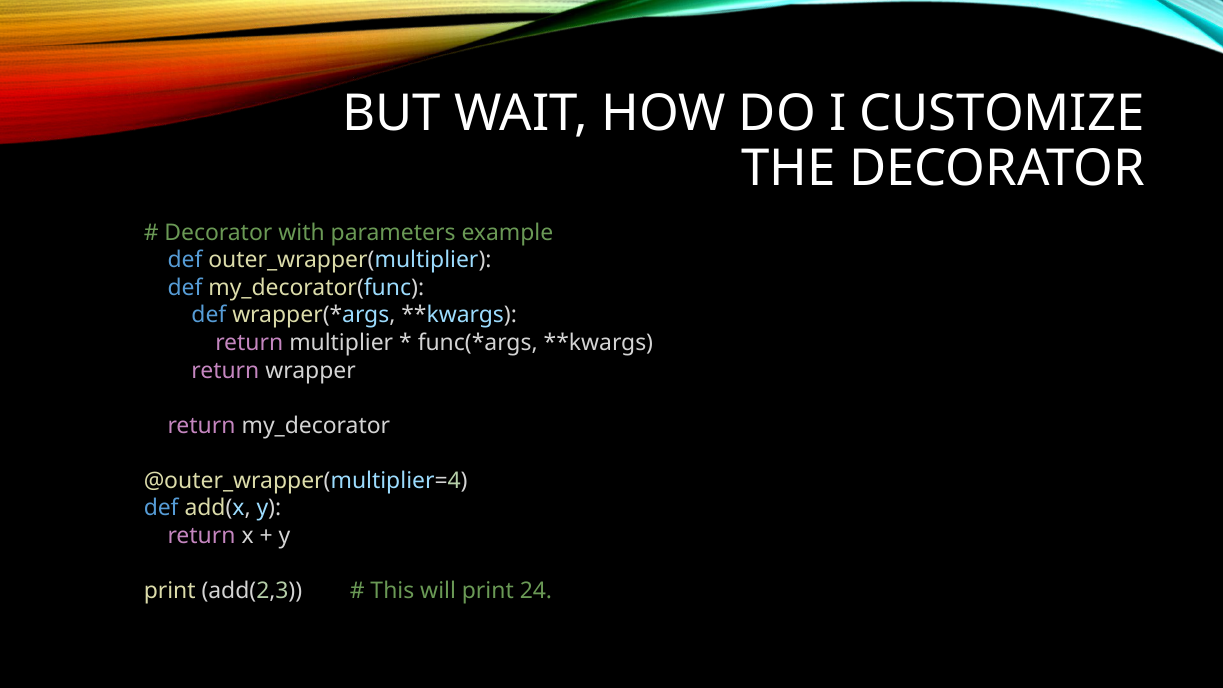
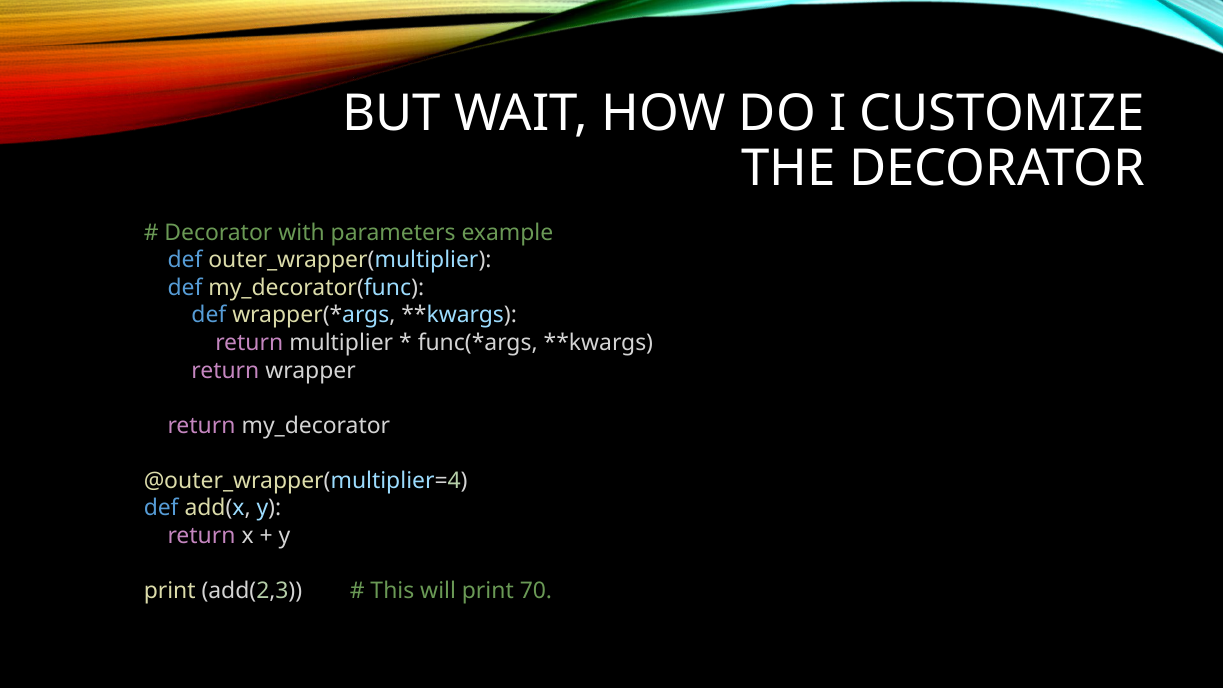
24: 24 -> 70
